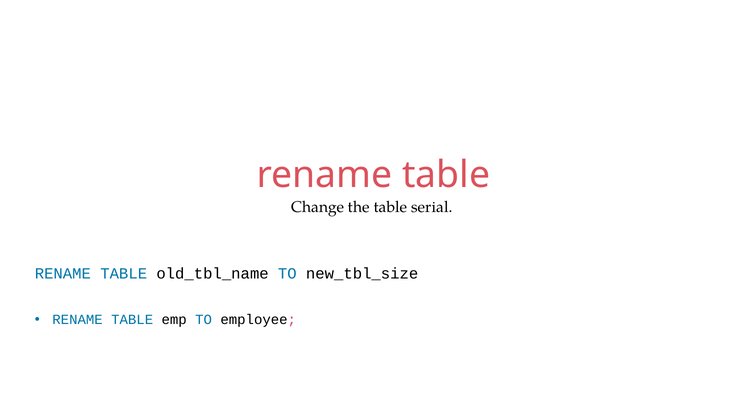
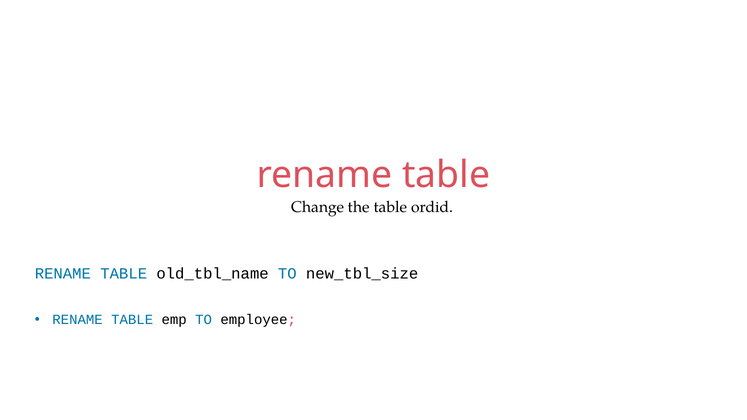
serial: serial -> ordid
